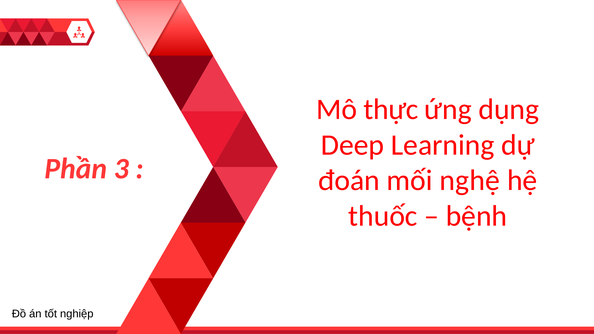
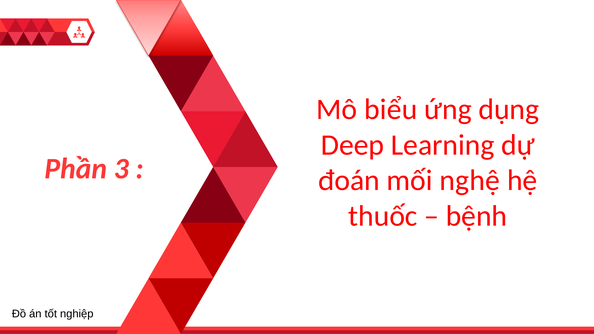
thực: thực -> biểu
